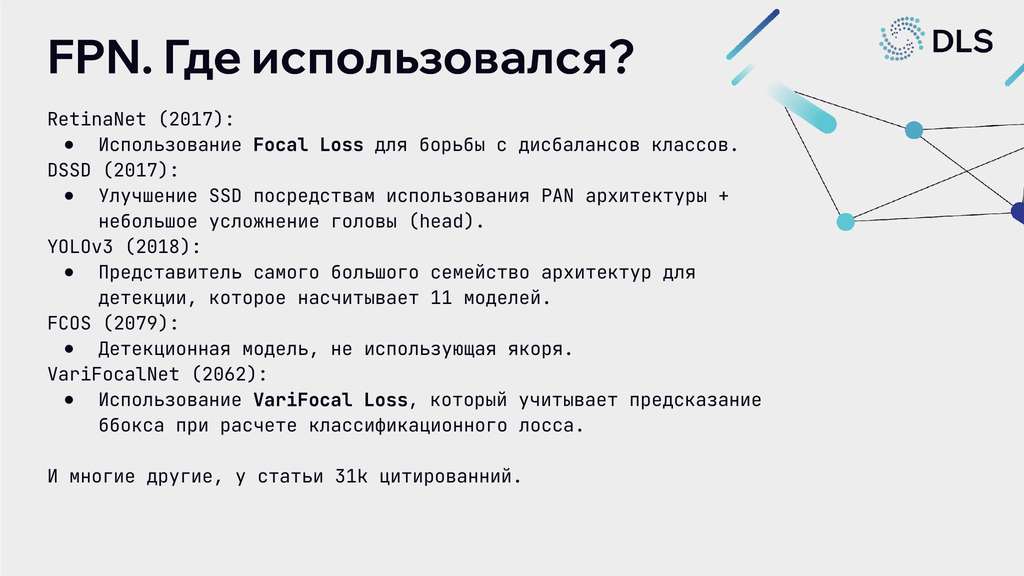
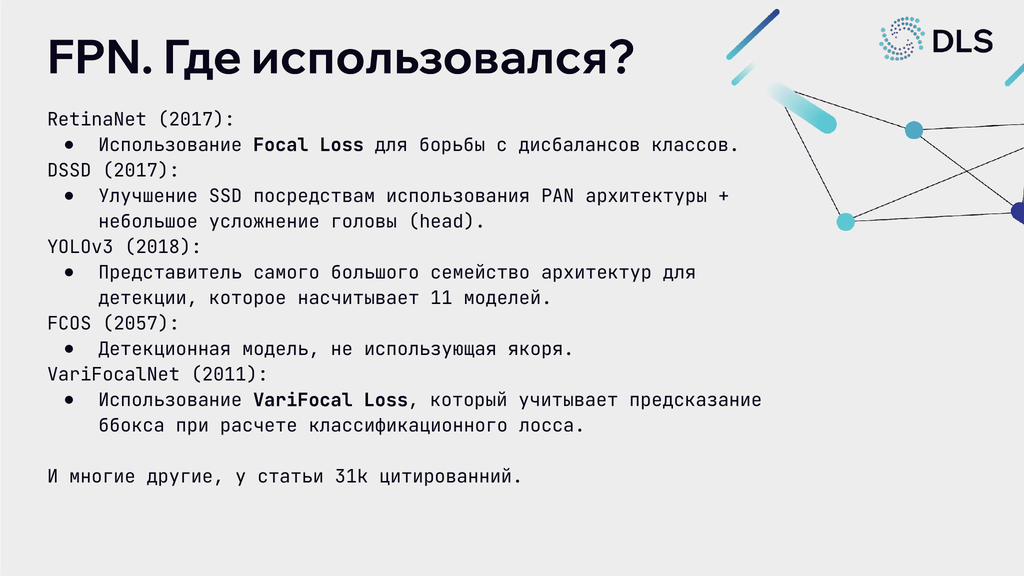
2079: 2079 -> 2057
2062: 2062 -> 2011
